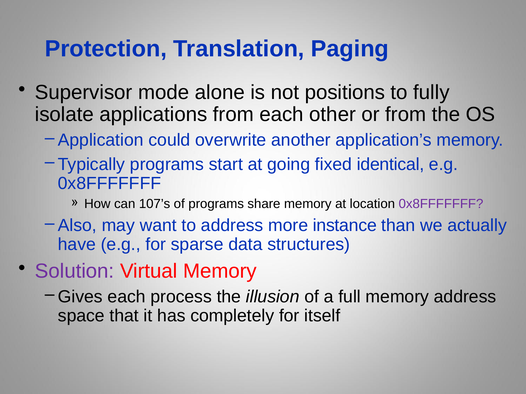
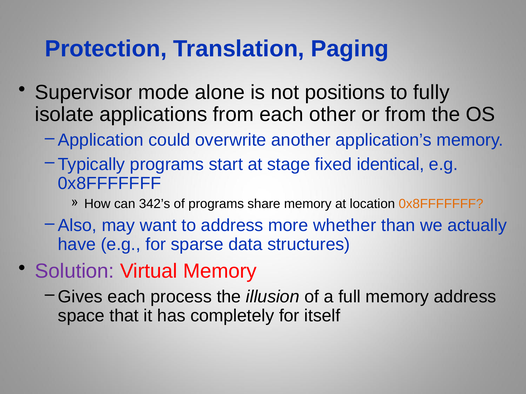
going: going -> stage
107’s: 107’s -> 342’s
0x8FFFFFFF at (441, 204) colour: purple -> orange
instance: instance -> whether
